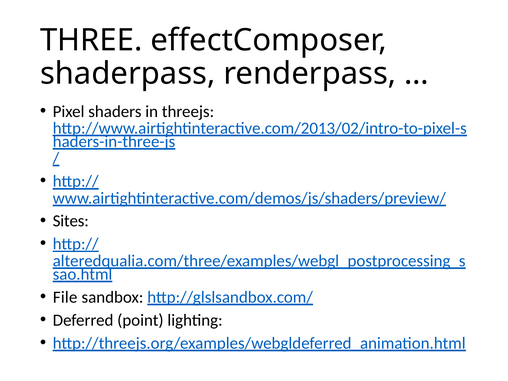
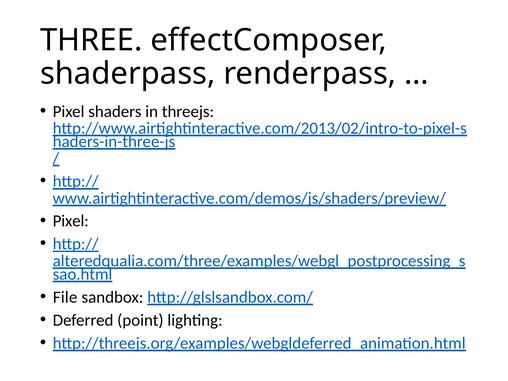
Sites at (71, 221): Sites -> Pixel
